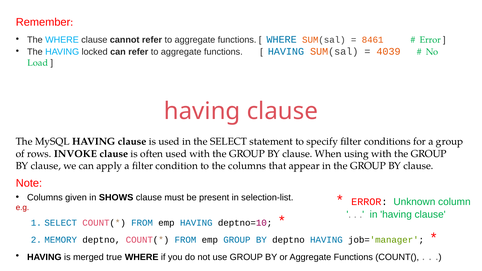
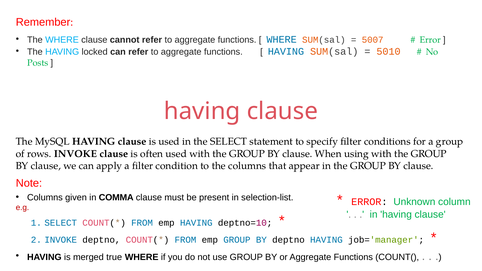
8461: 8461 -> 5007
4039: 4039 -> 5010
Load: Load -> Posts
SHOWS: SHOWS -> COMMA
MEMORY at (61, 240): MEMORY -> INVOKE
